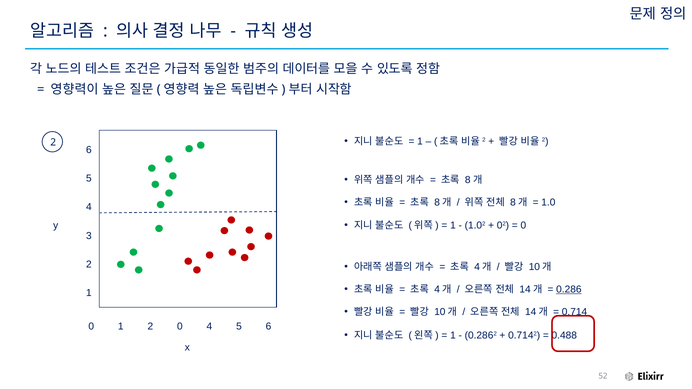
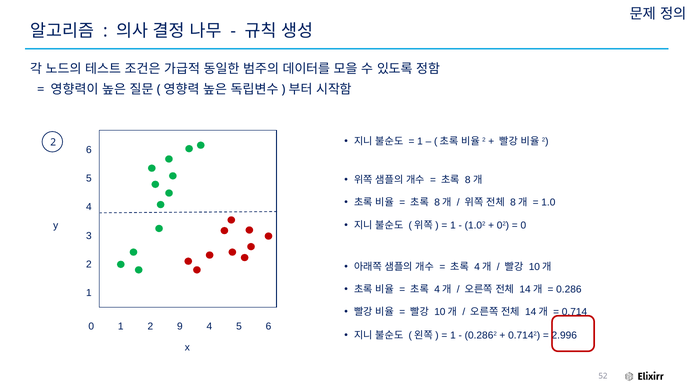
0.286 underline: present -> none
2 0: 0 -> 9
0.488: 0.488 -> 2.996
